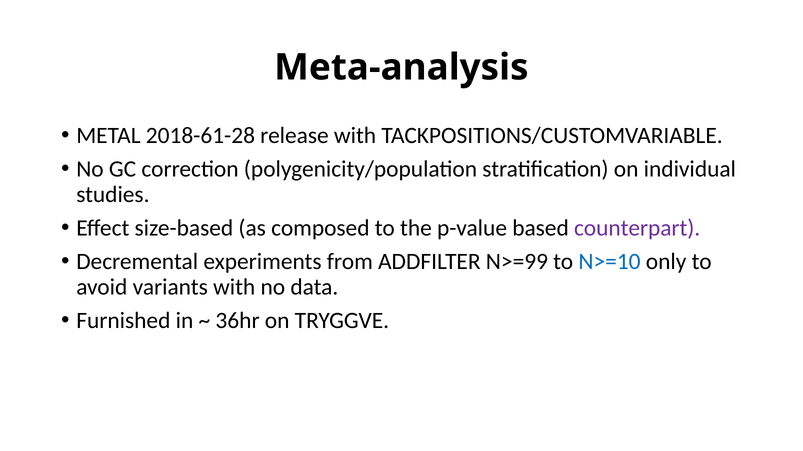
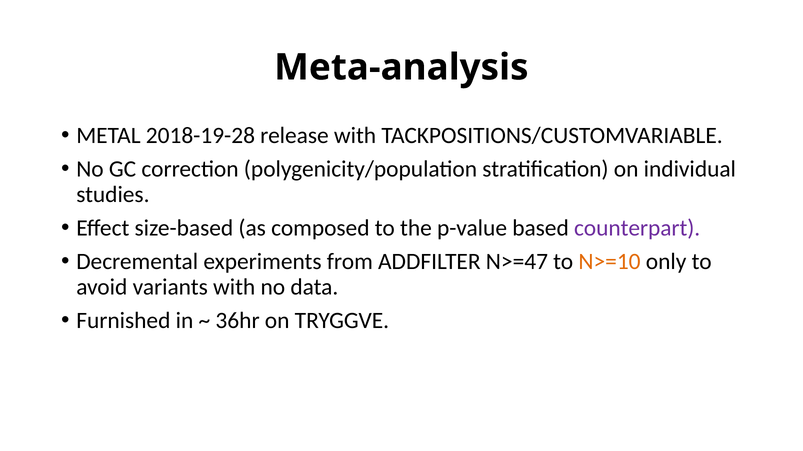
2018-61-28: 2018-61-28 -> 2018-19-28
N>=99: N>=99 -> N>=47
N>=10 colour: blue -> orange
